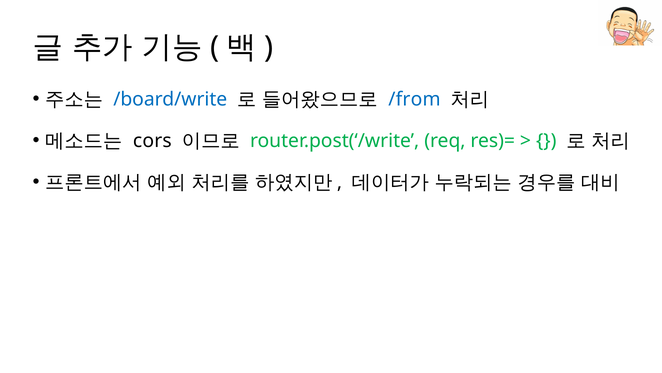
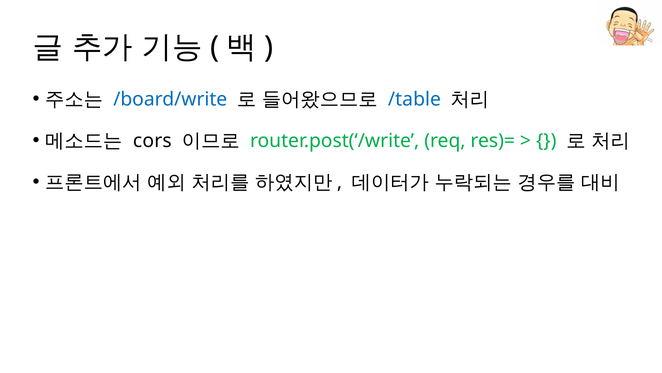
/from: /from -> /table
